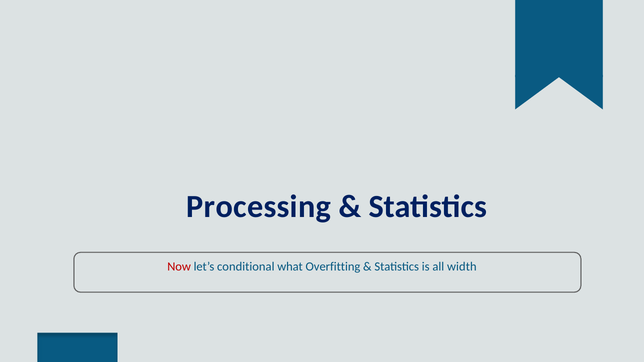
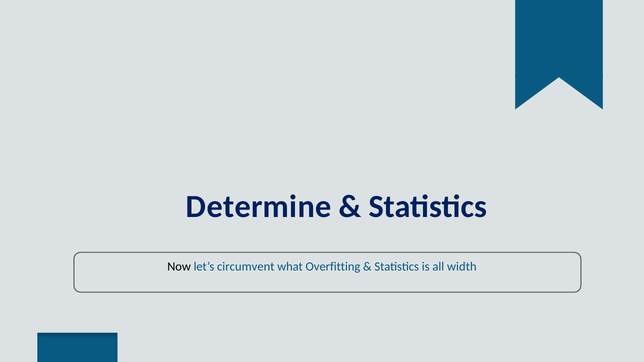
Processing: Processing -> Determine
Now colour: red -> black
conditional: conditional -> circumvent
